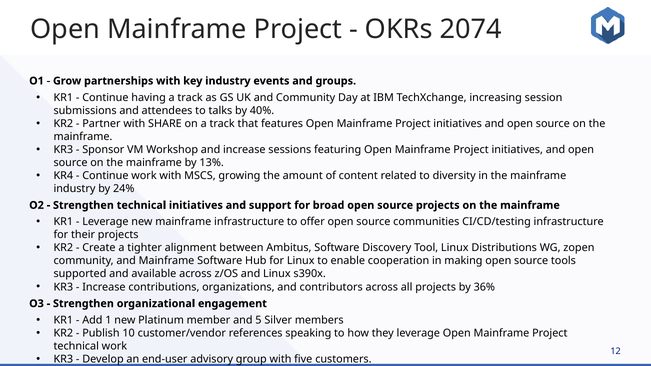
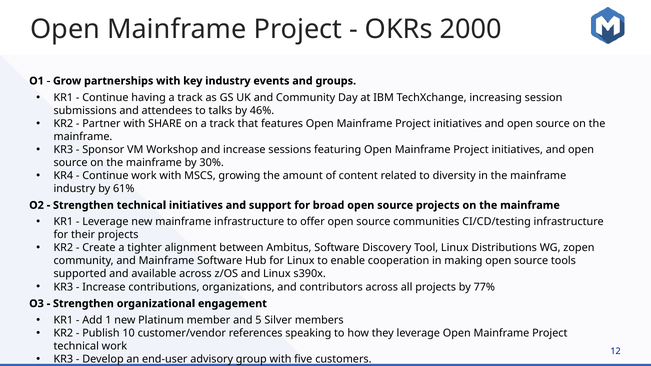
2074: 2074 -> 2000
40%: 40% -> 46%
13%: 13% -> 30%
24%: 24% -> 61%
36%: 36% -> 77%
